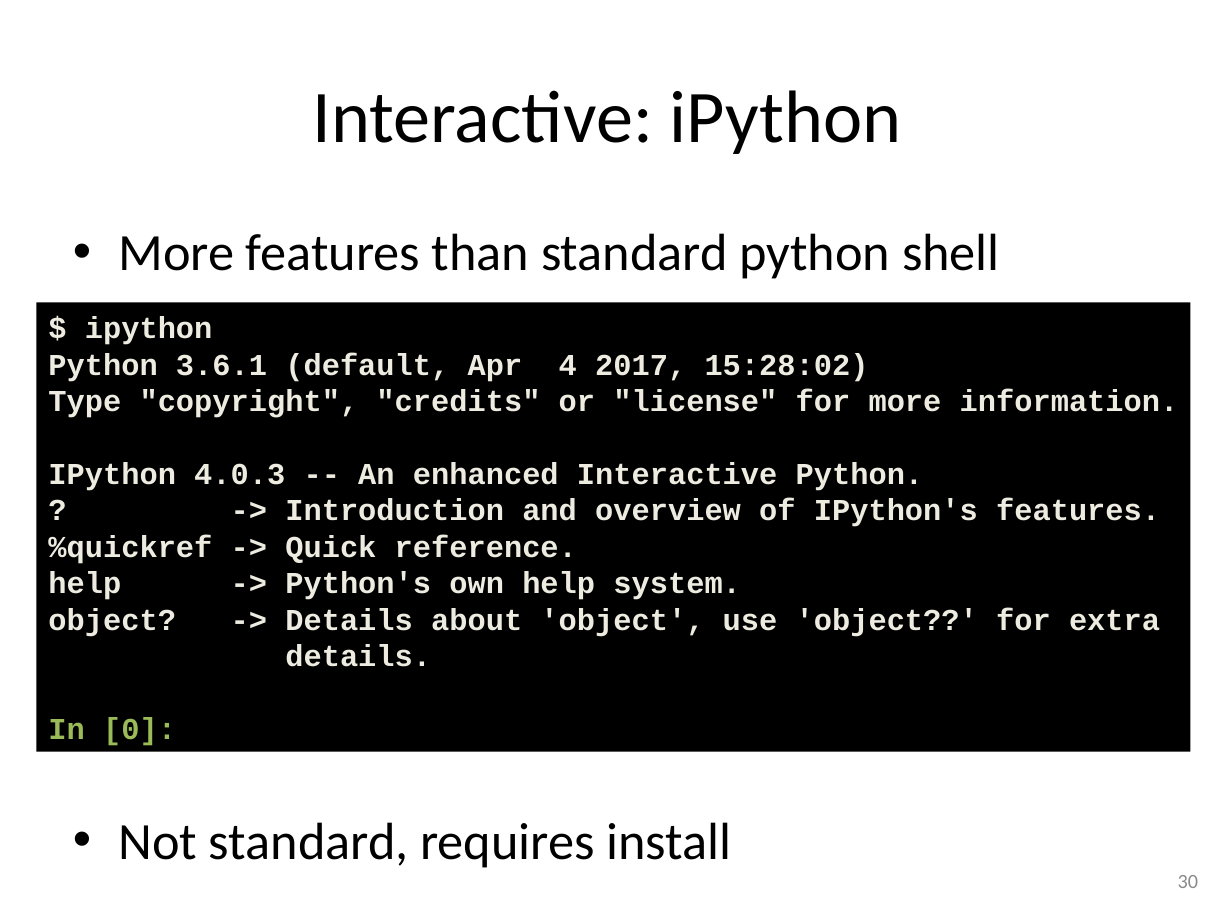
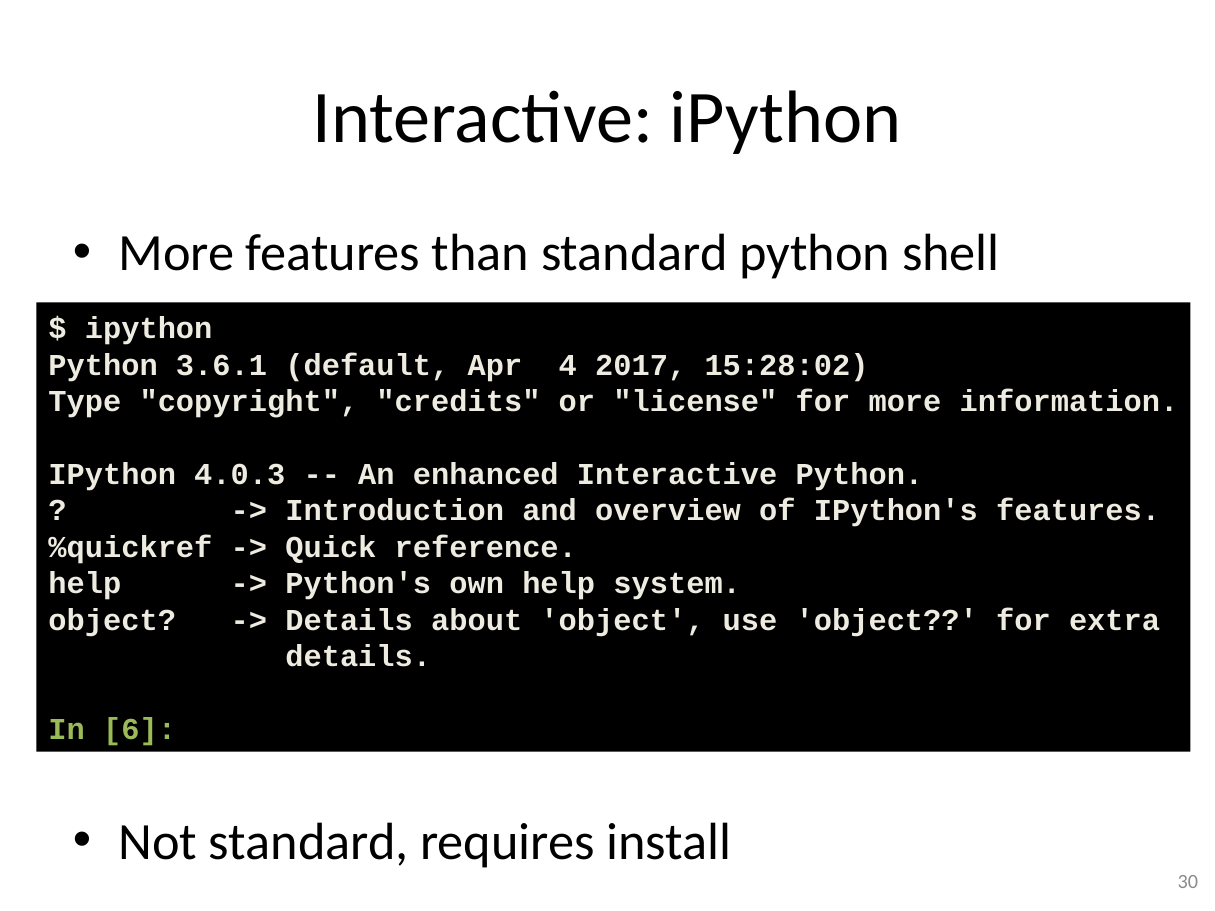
0: 0 -> 6
